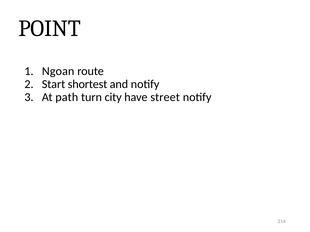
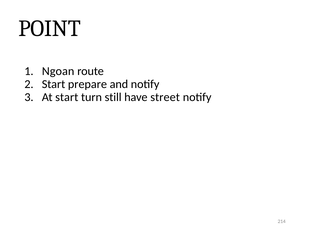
shortest: shortest -> prepare
At path: path -> start
city: city -> still
